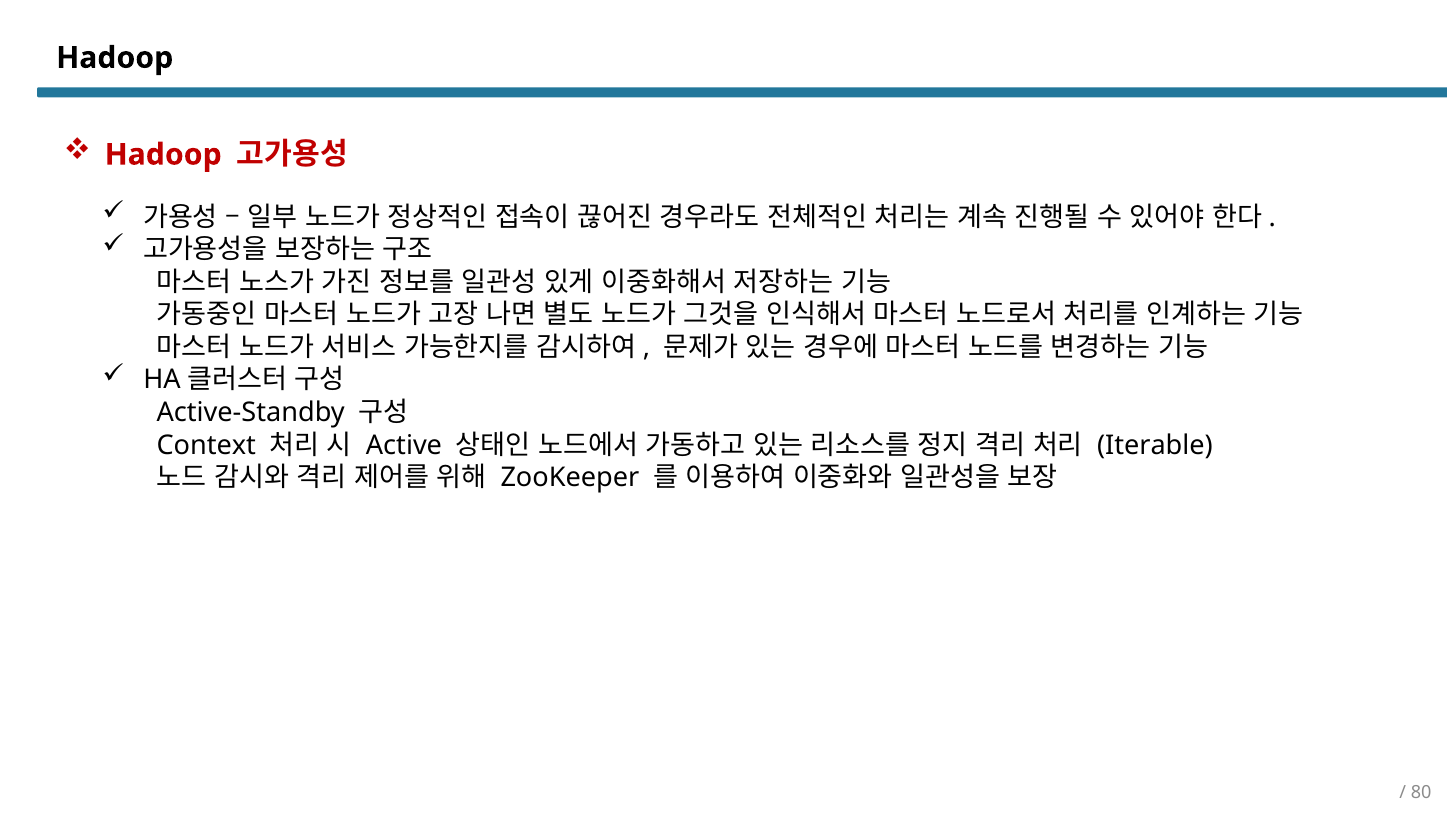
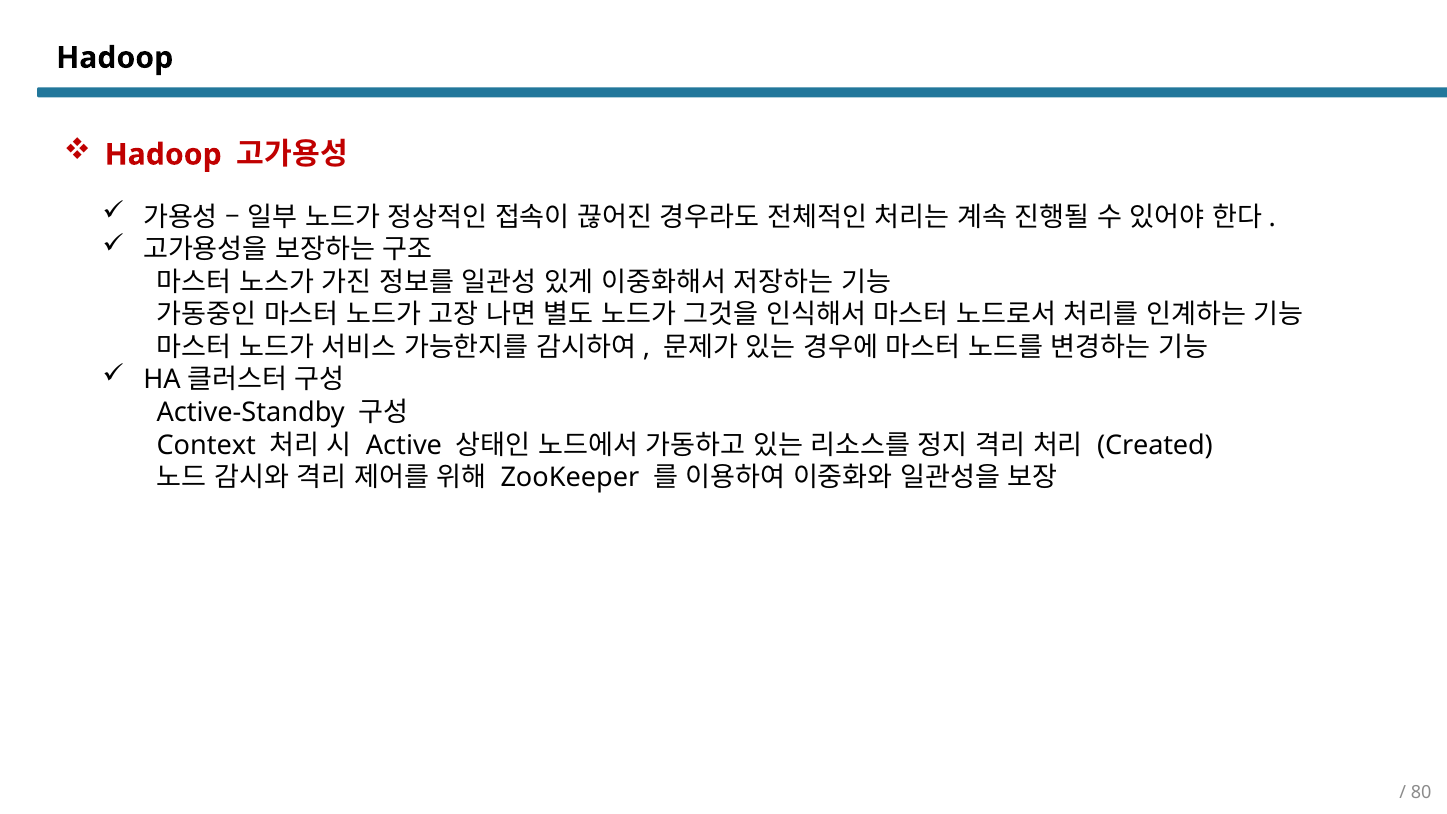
Iterable: Iterable -> Created
